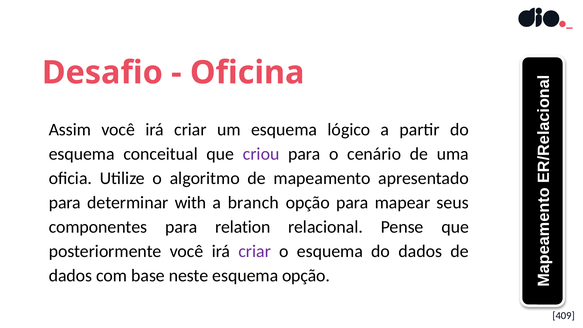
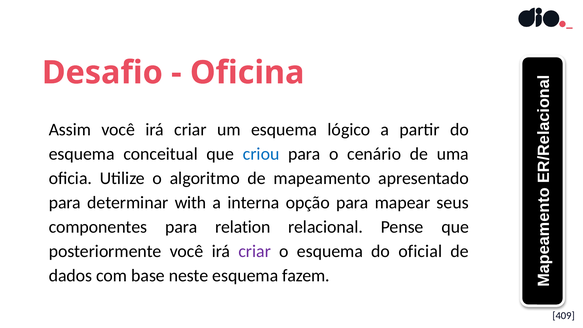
criou colour: purple -> blue
branch: branch -> interna
do dados: dados -> oficial
esquema opção: opção -> fazem
